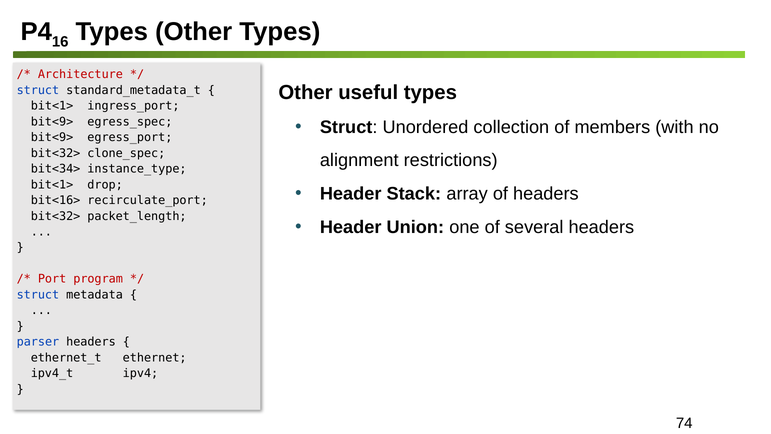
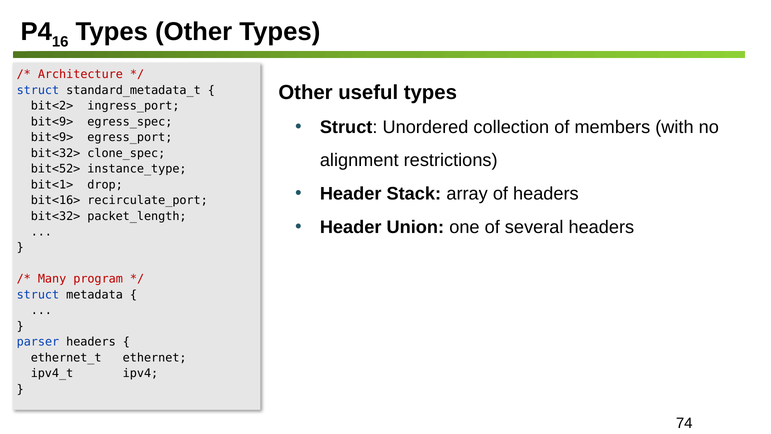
bit<1> at (52, 106): bit<1> -> bit<2>
bit<34>: bit<34> -> bit<52>
Port: Port -> Many
